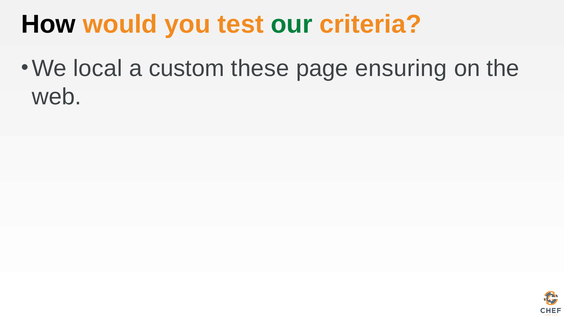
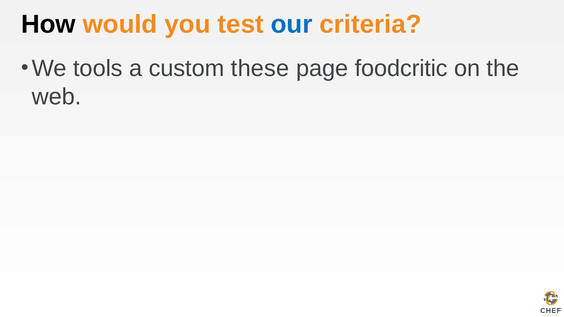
our colour: green -> blue
local: local -> tools
ensuring: ensuring -> foodcritic
